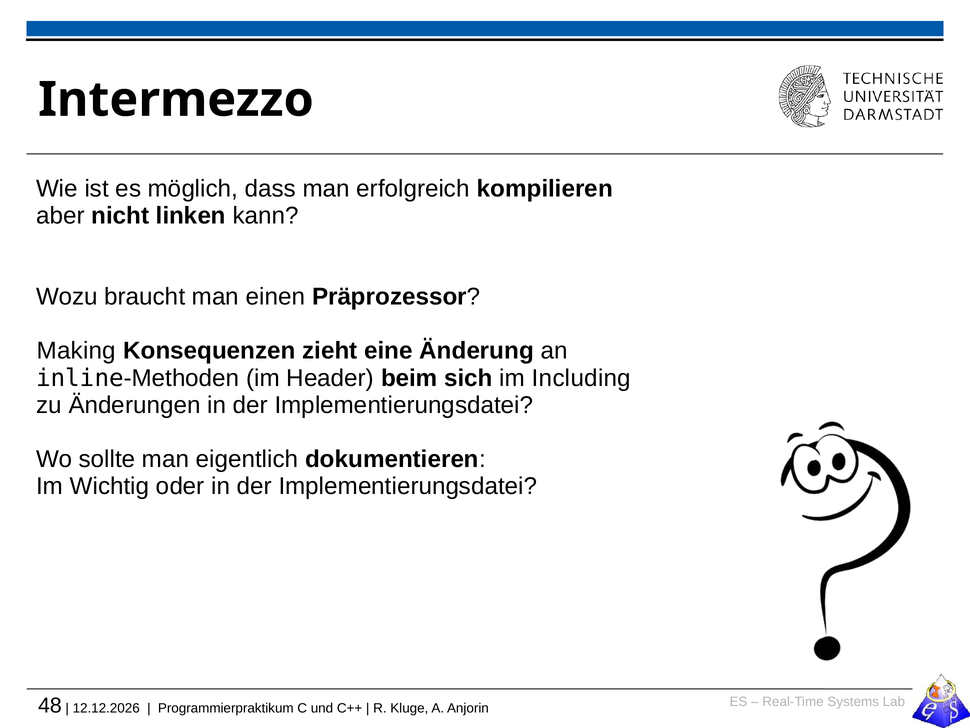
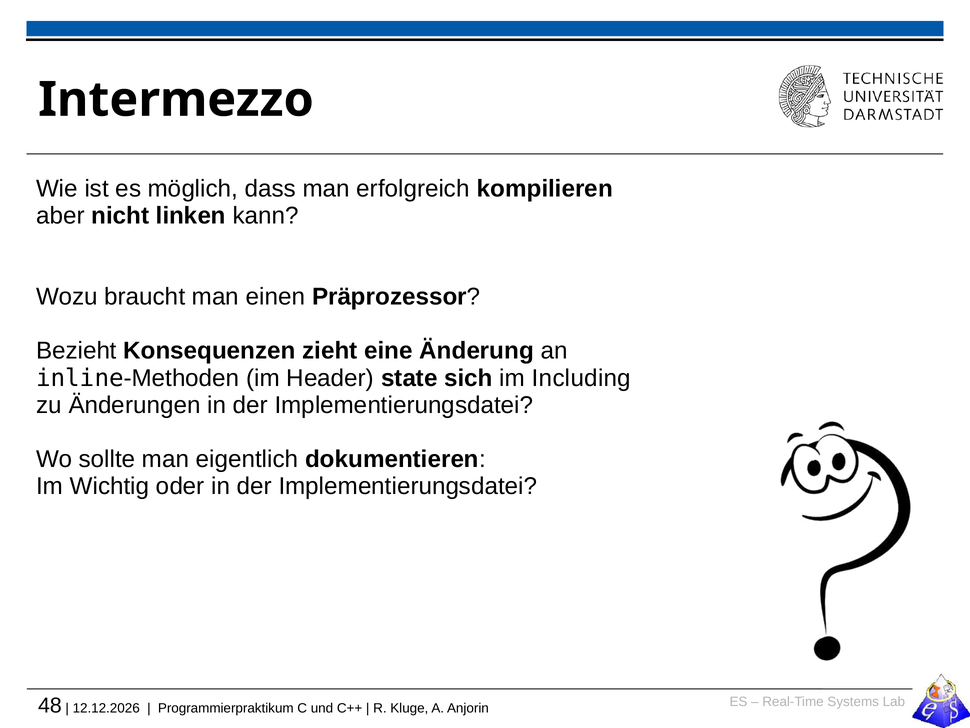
Making: Making -> Bezieht
beim: beim -> state
